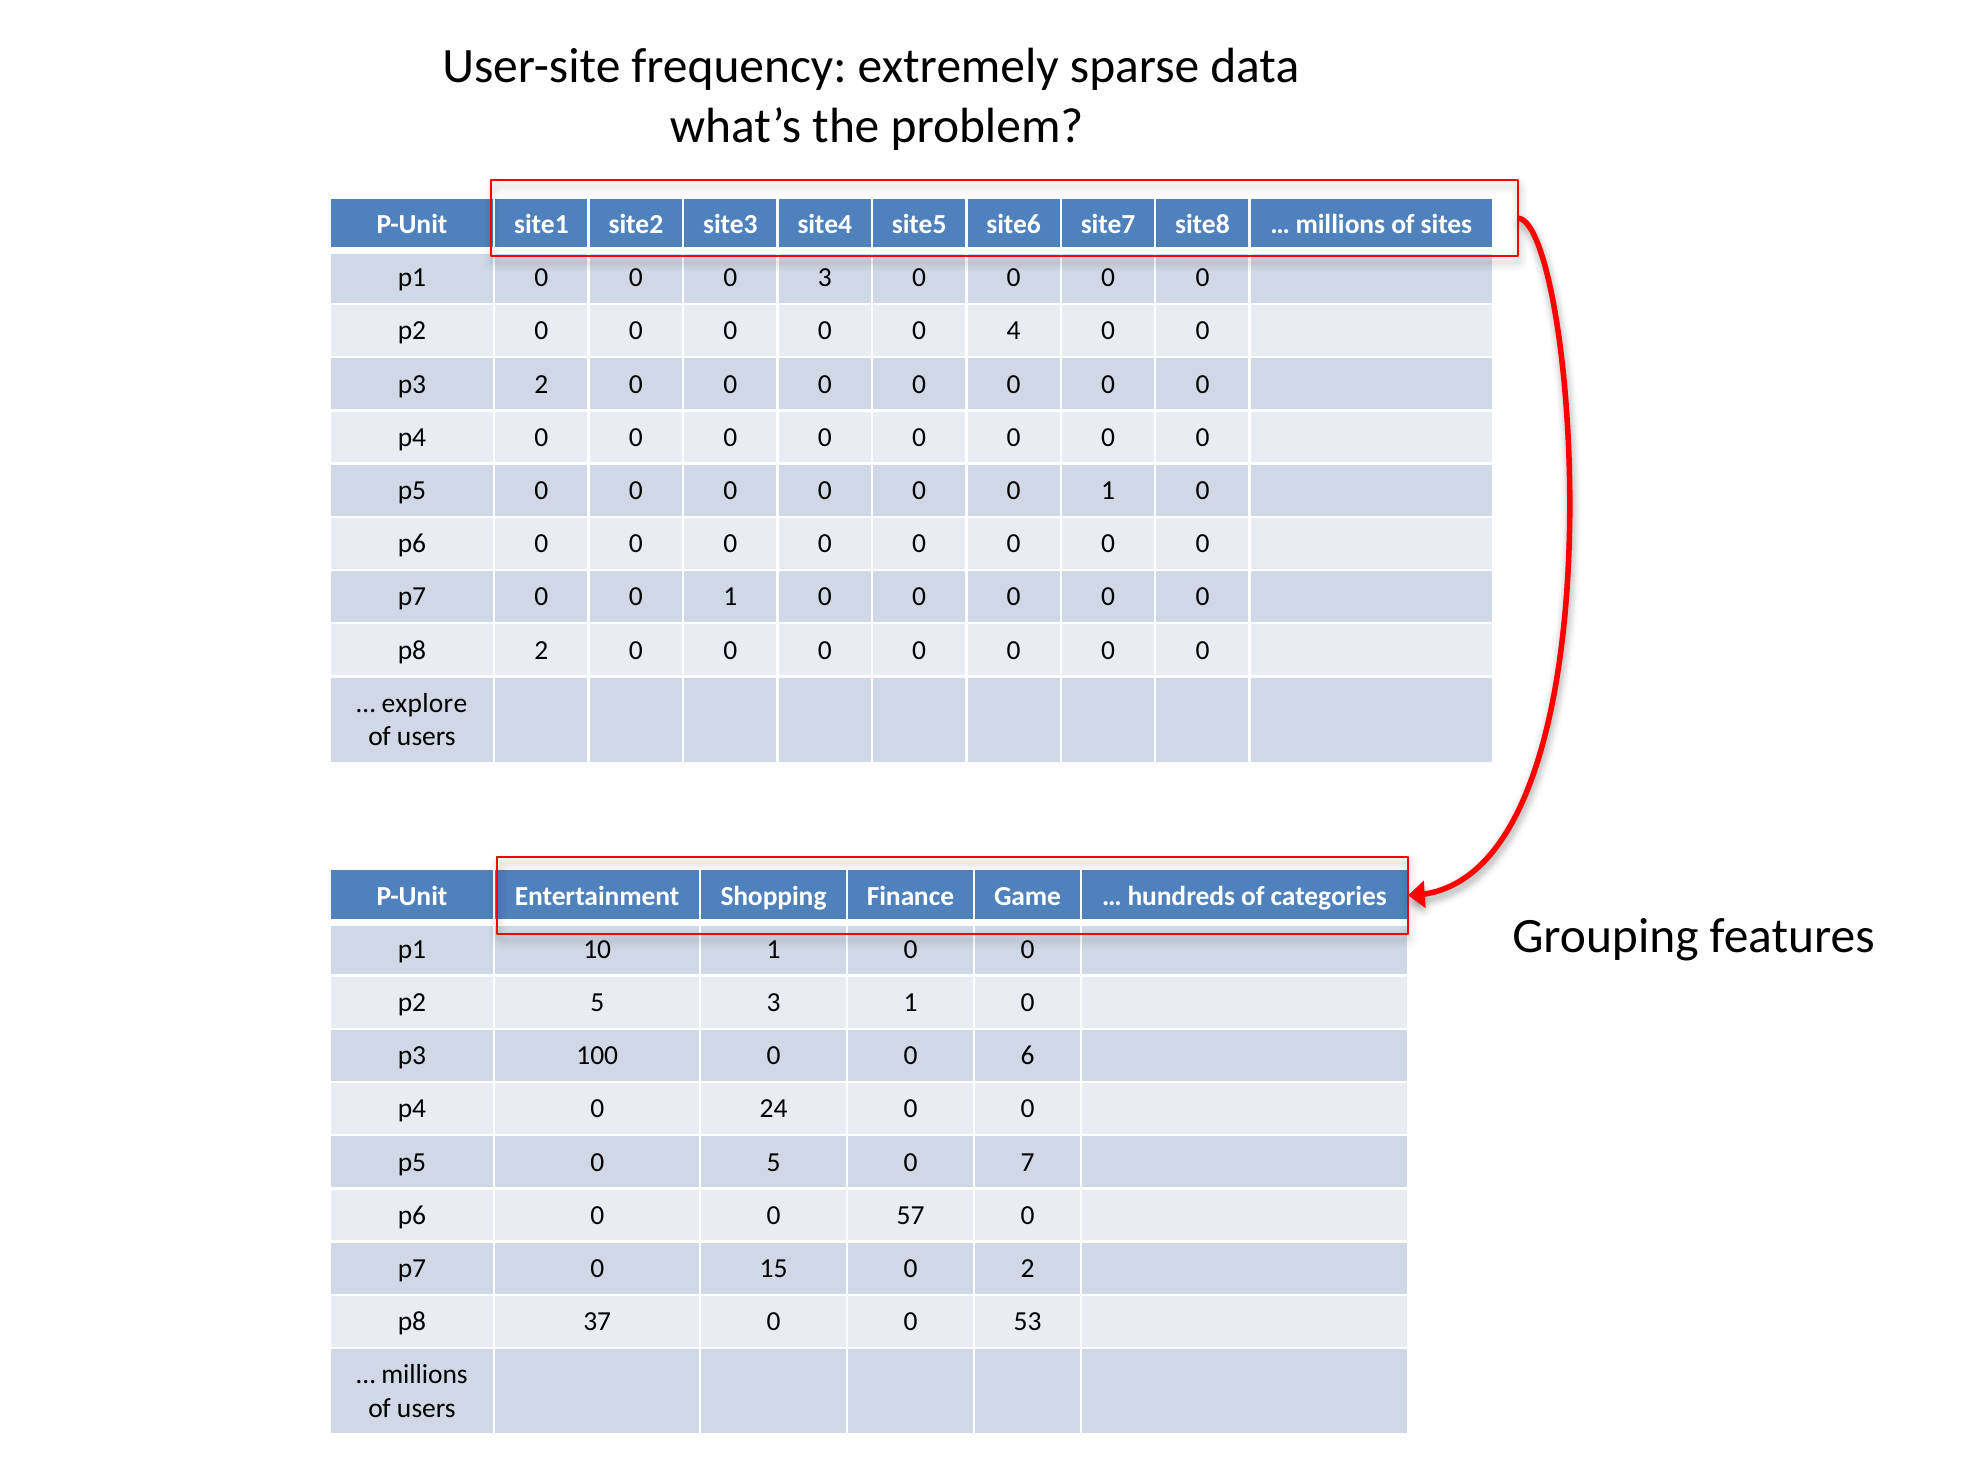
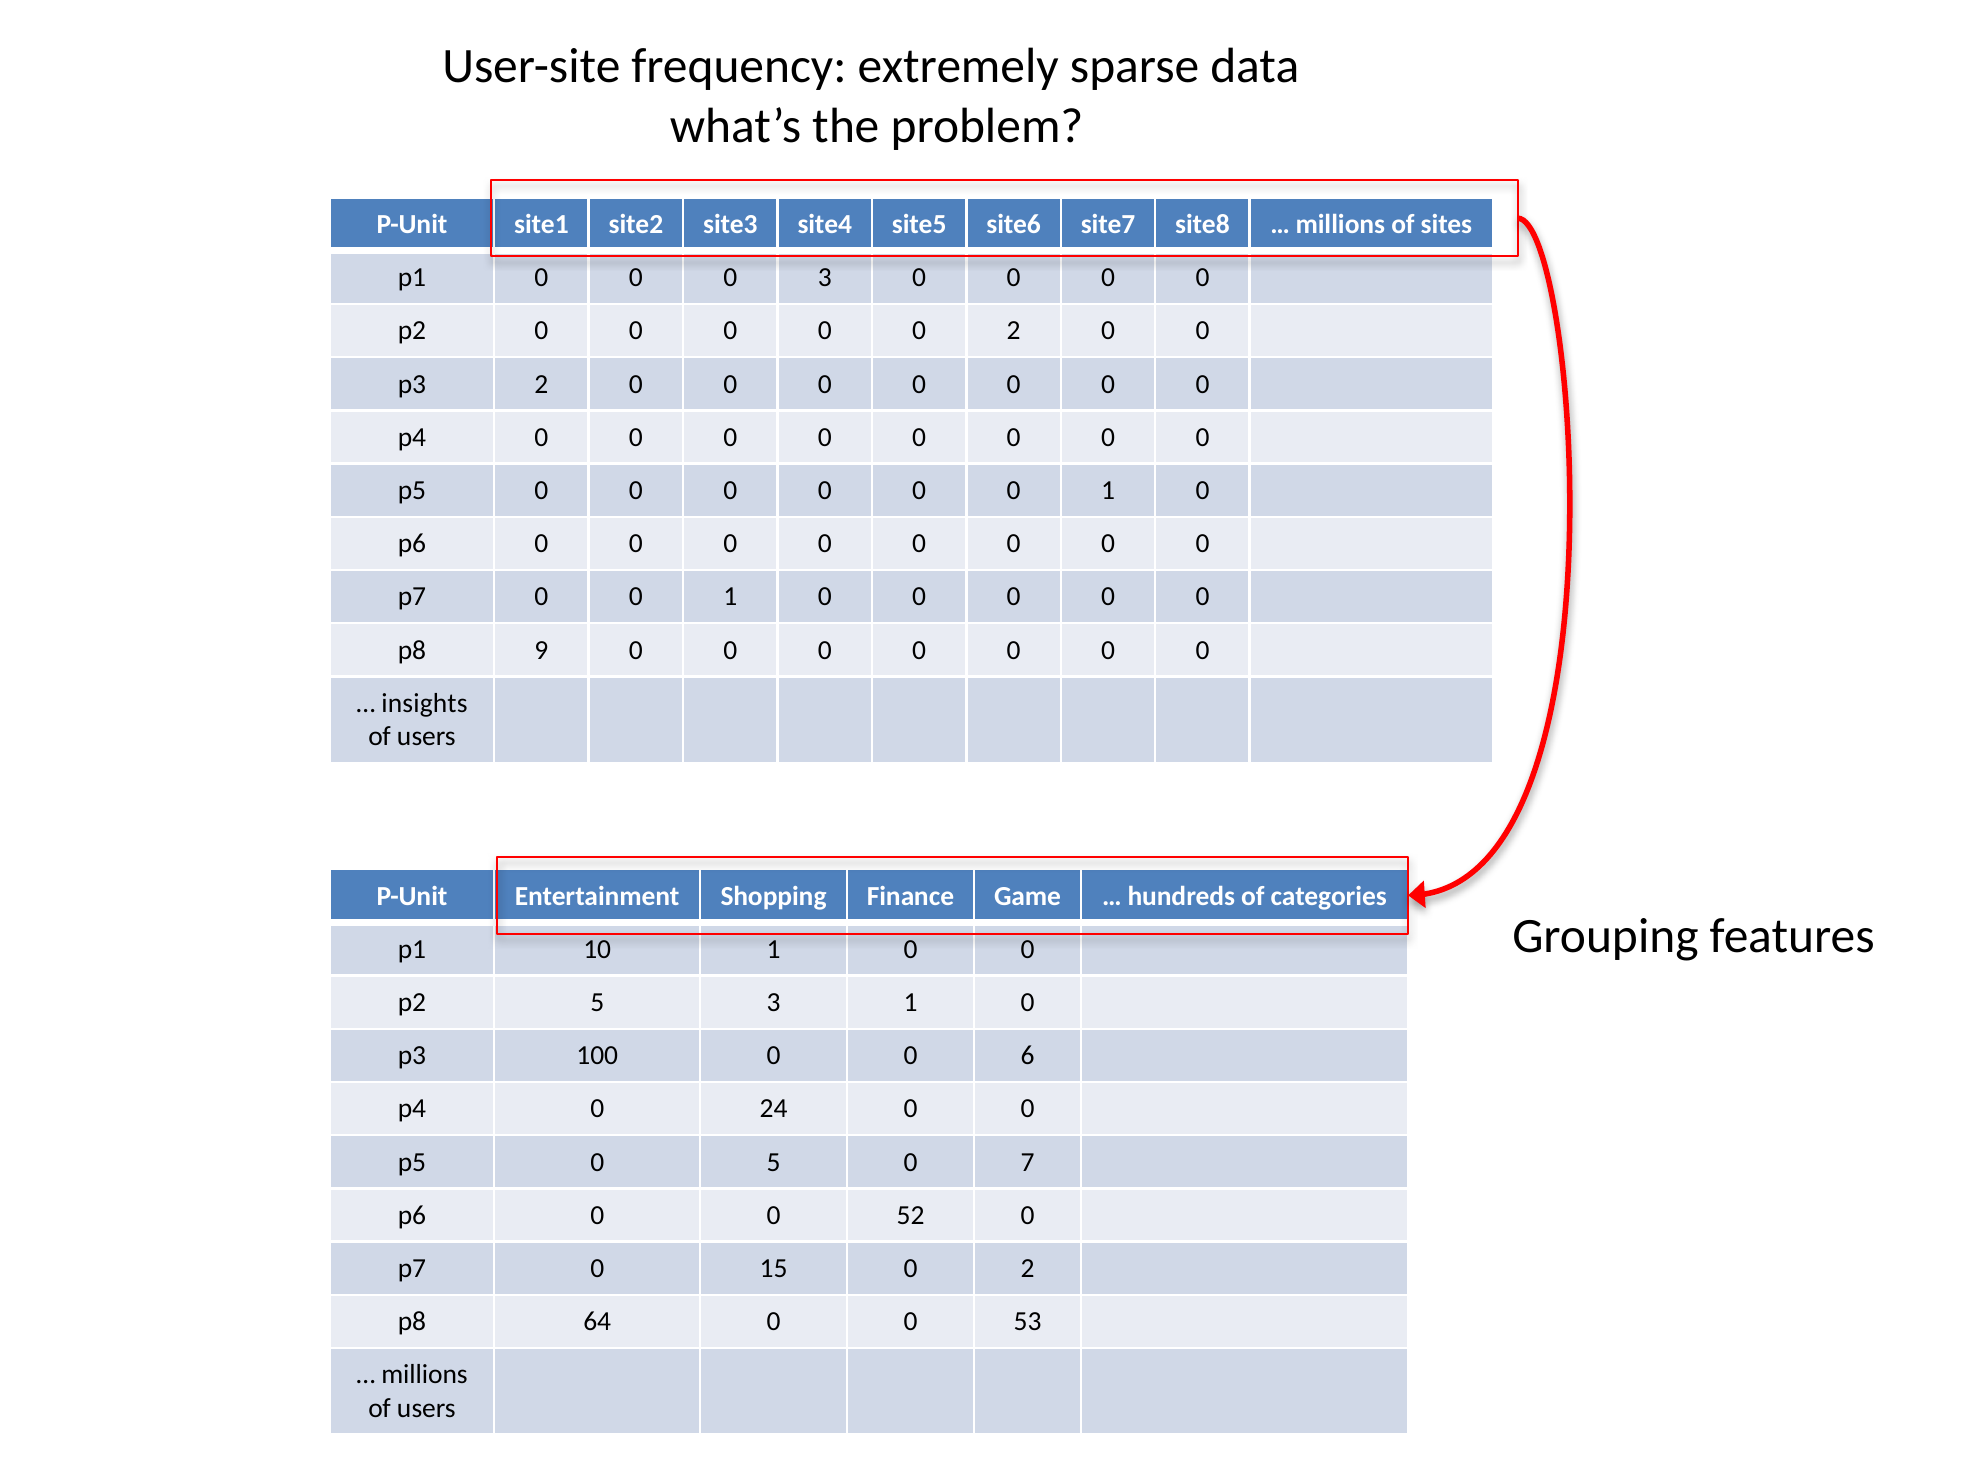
0 0 4: 4 -> 2
p8 2: 2 -> 9
explore: explore -> insights
57: 57 -> 52
37: 37 -> 64
